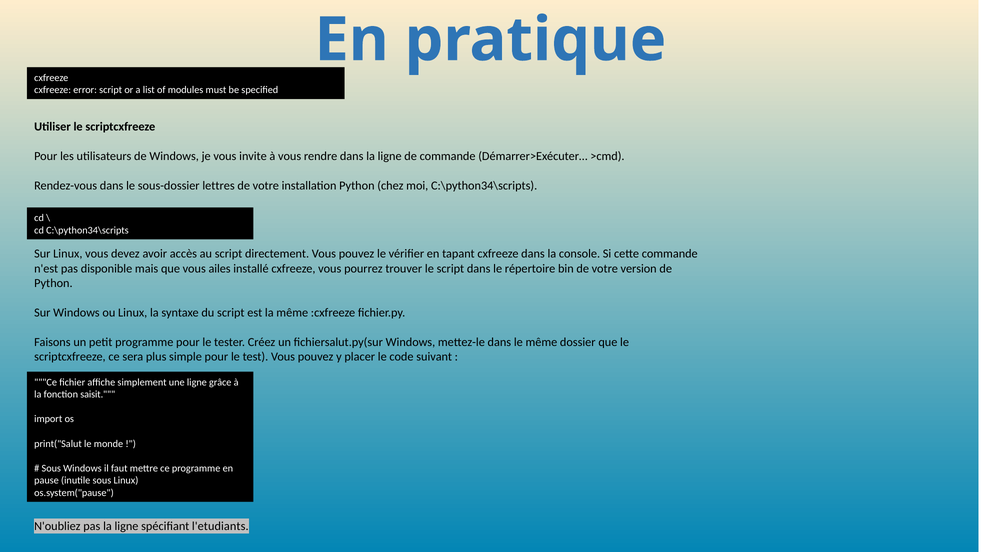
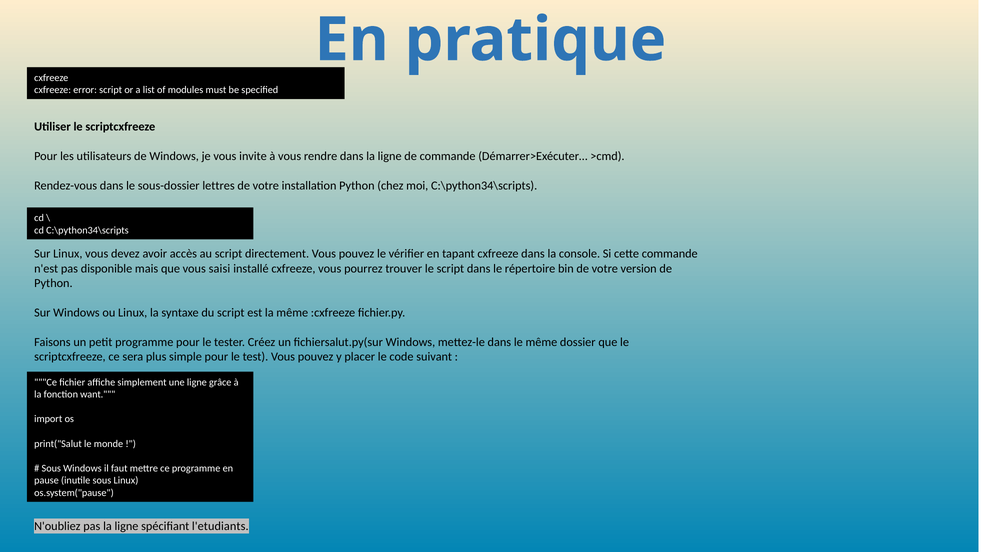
ailes: ailes -> saisi
saisit: saisit -> want
